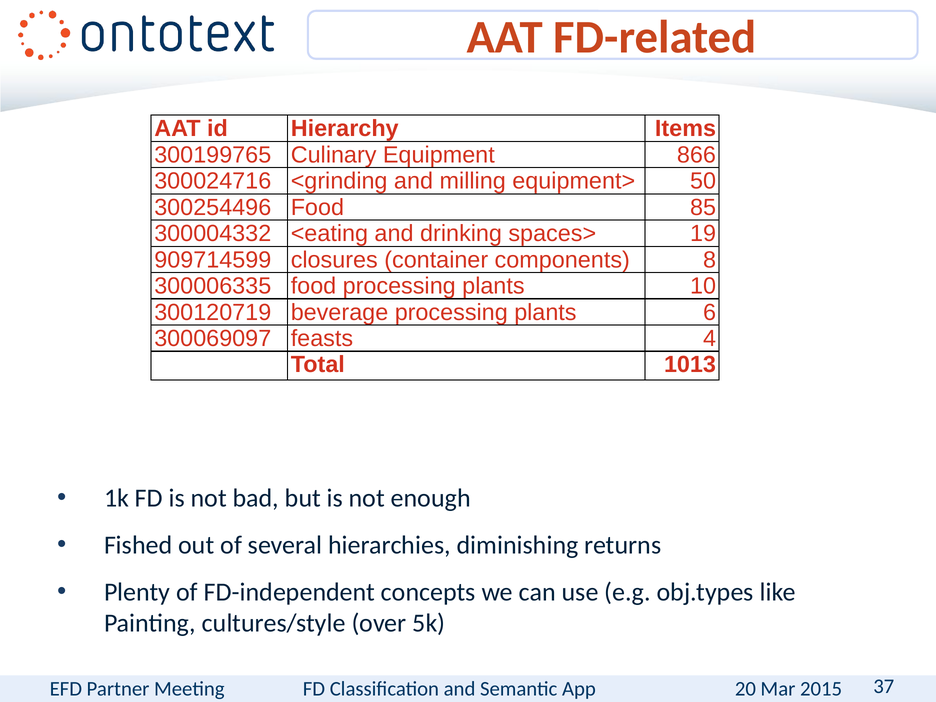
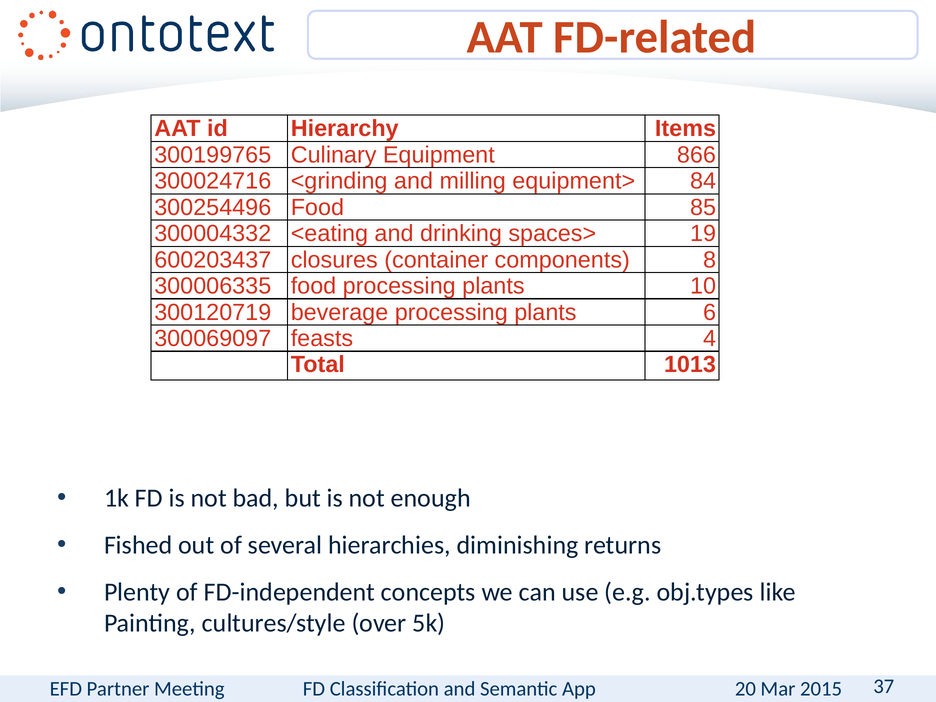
50: 50 -> 84
909714599: 909714599 -> 600203437
